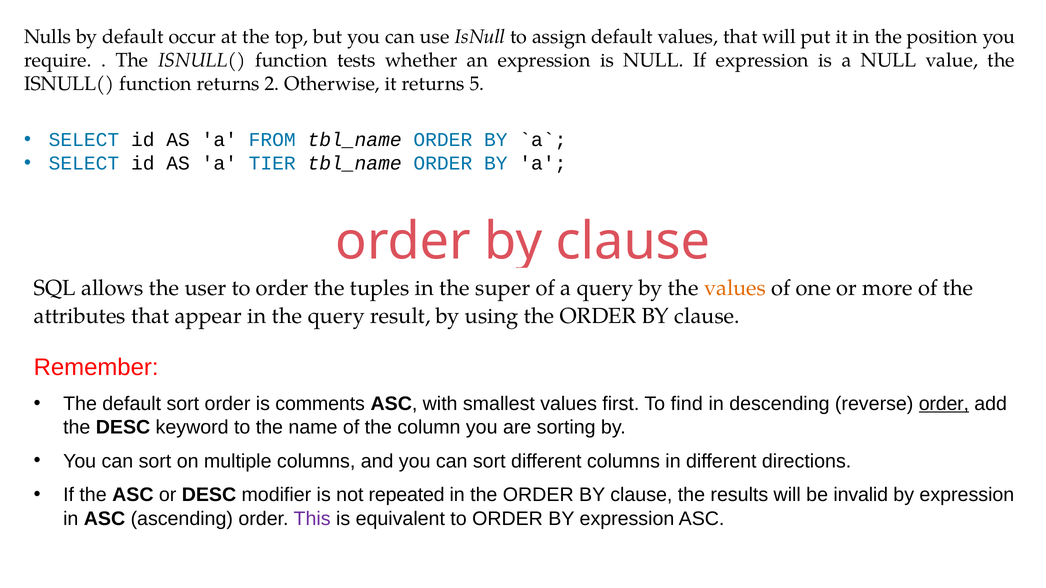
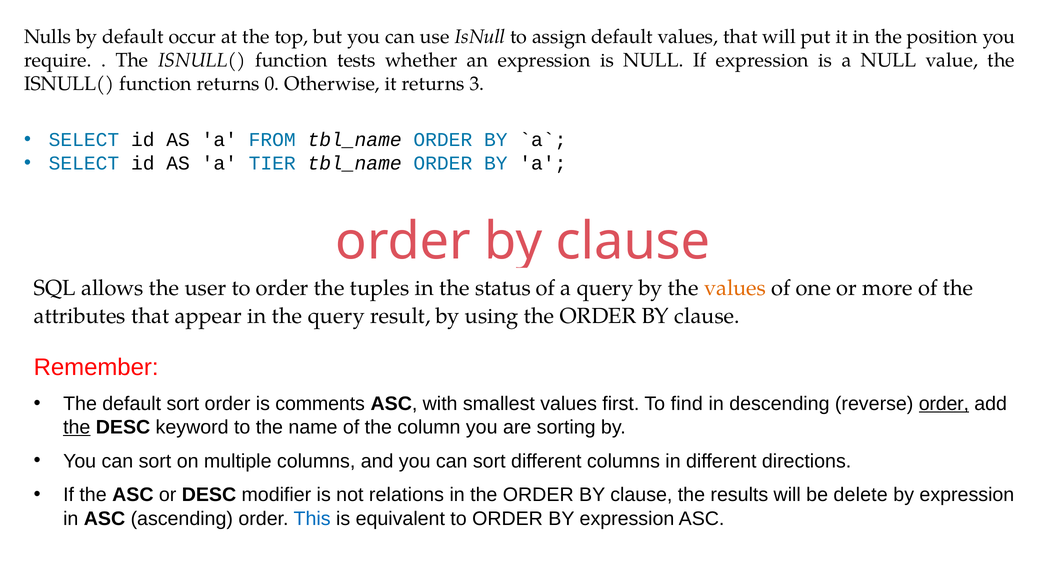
2: 2 -> 0
5: 5 -> 3
super: super -> status
the at (77, 427) underline: none -> present
repeated: repeated -> relations
invalid: invalid -> delete
This colour: purple -> blue
